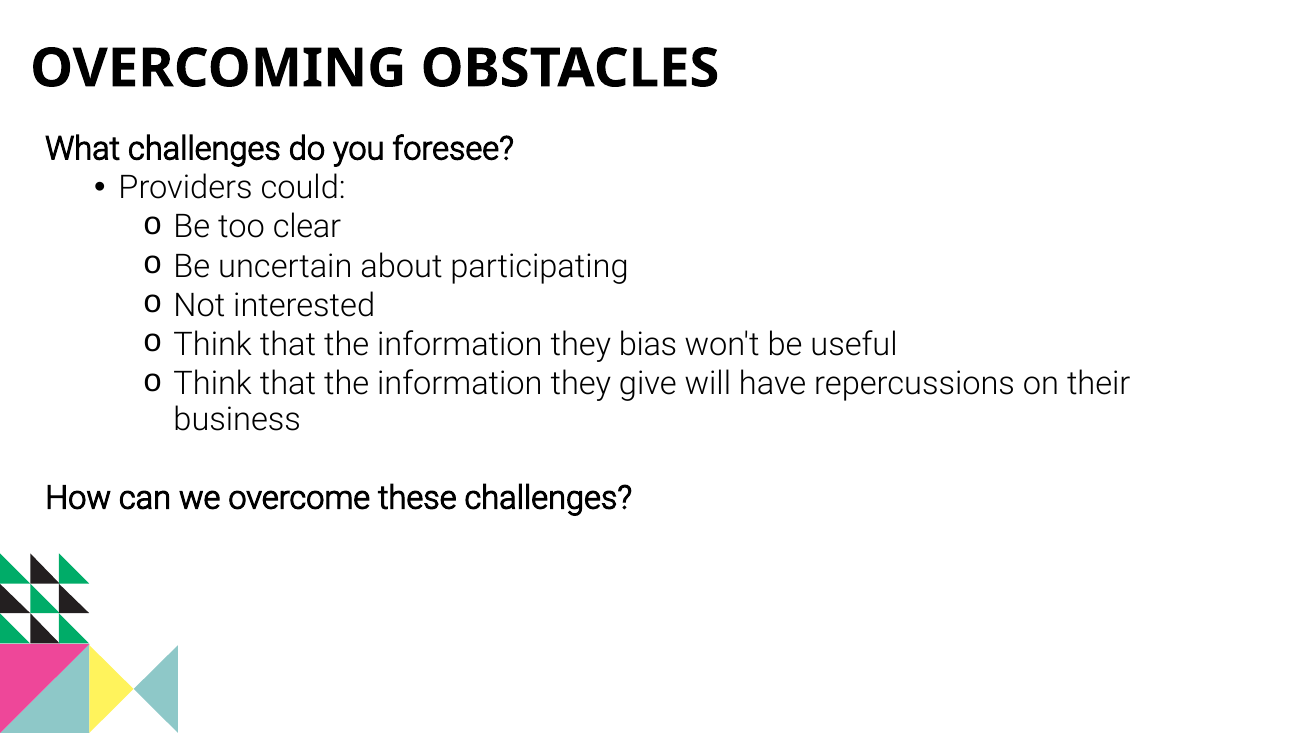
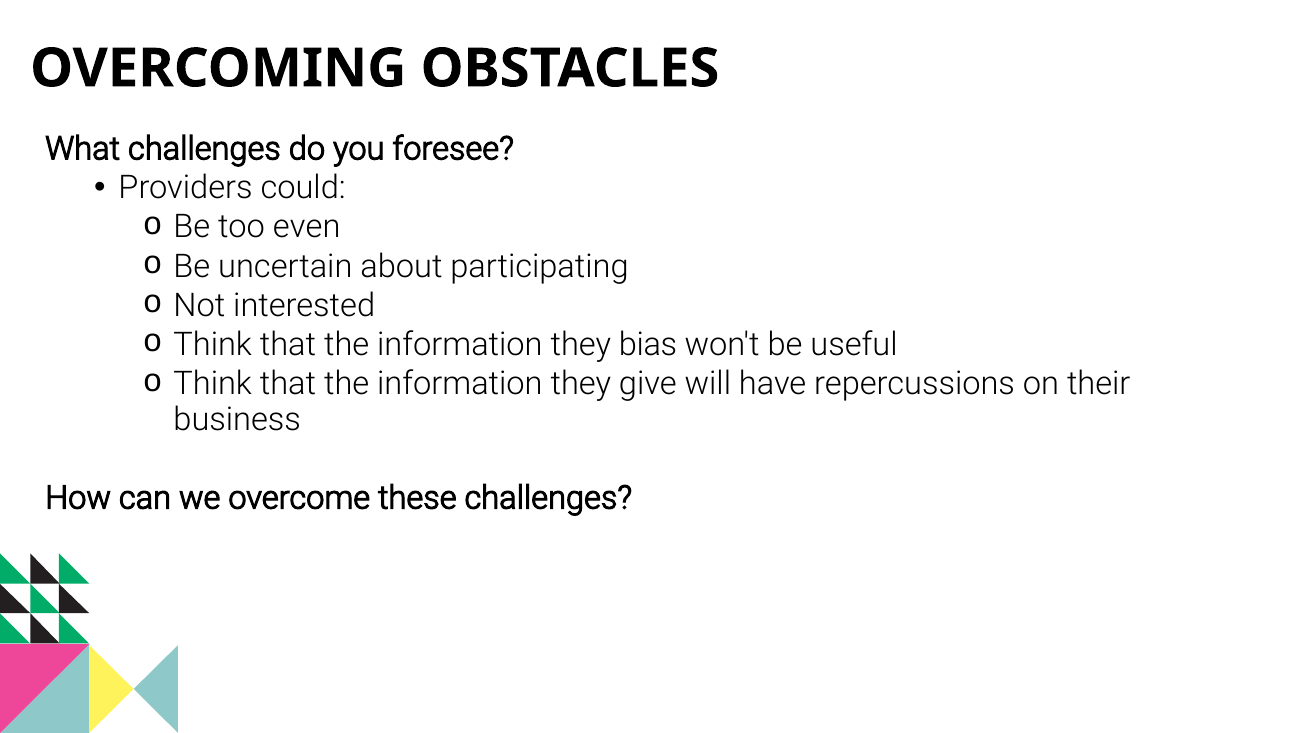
clear: clear -> even
